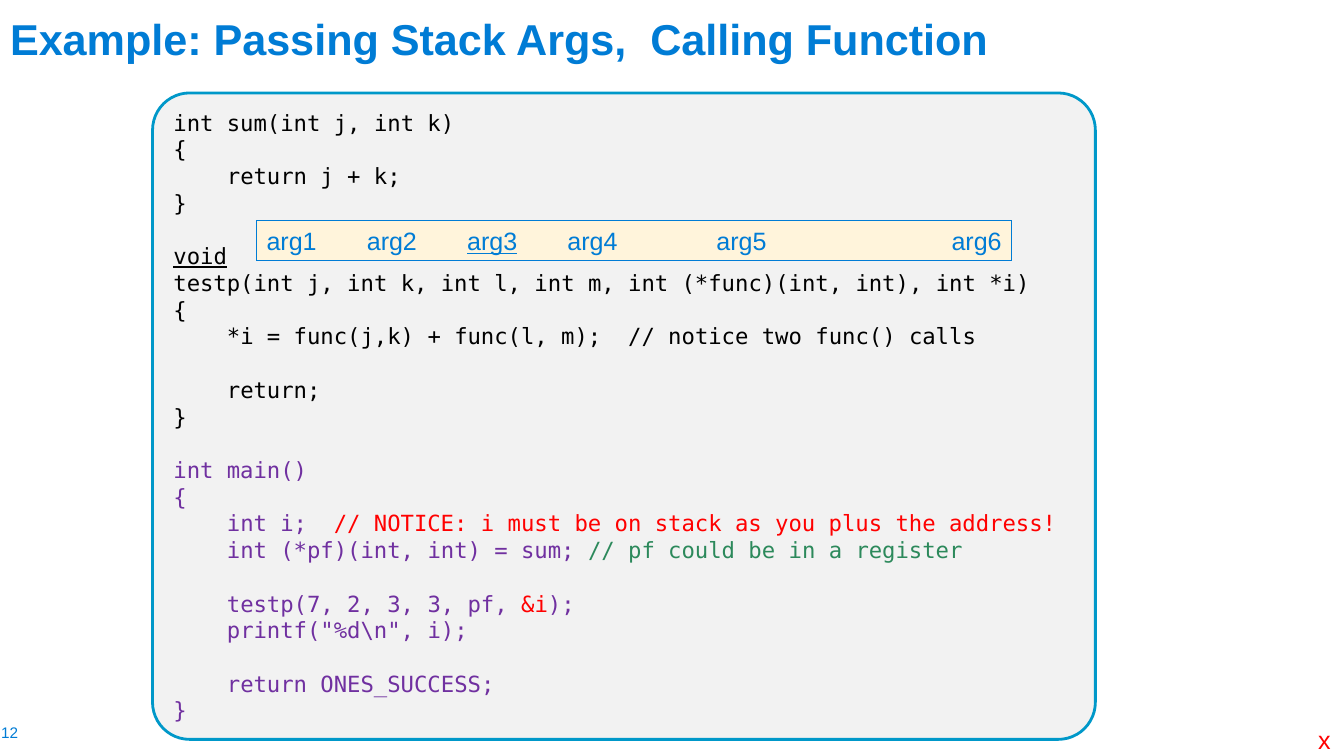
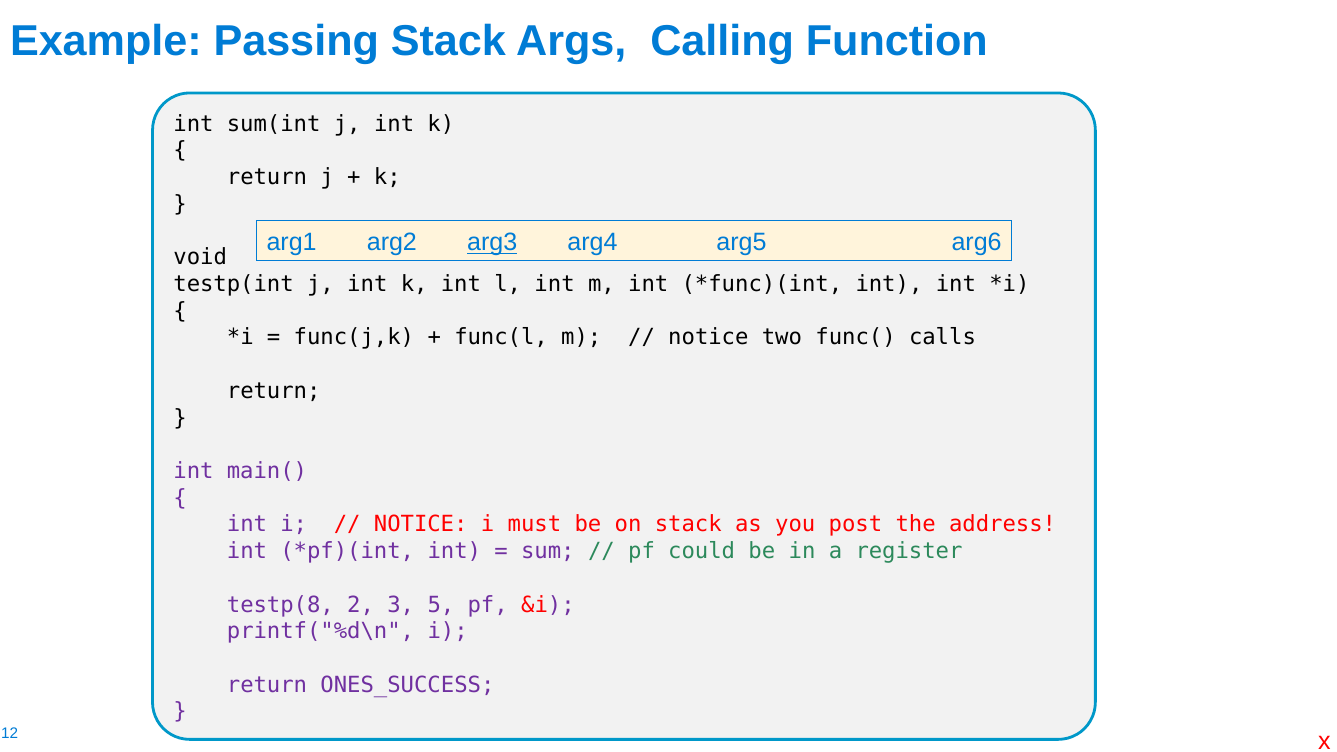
void underline: present -> none
plus: plus -> post
testp(7: testp(7 -> testp(8
3 3: 3 -> 5
